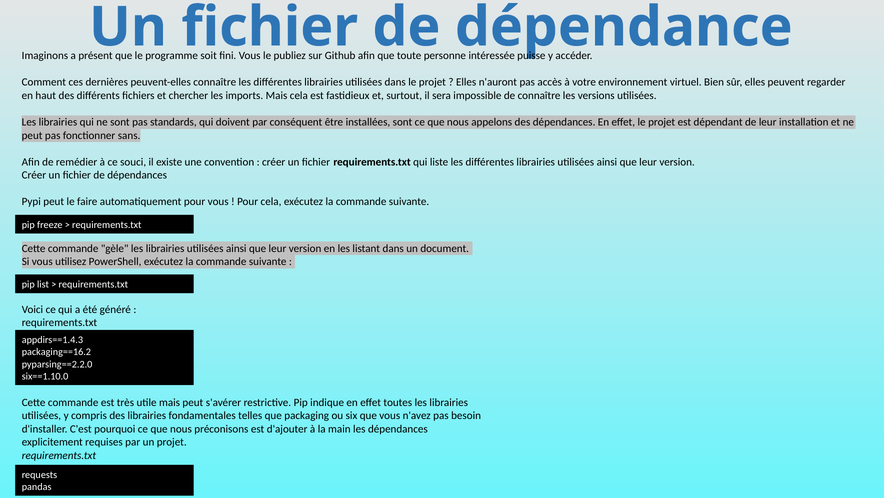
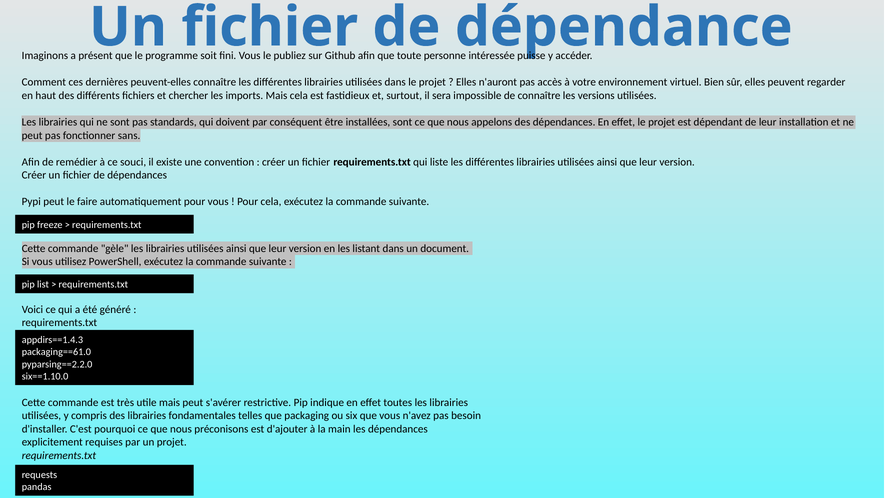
packaging==16.2: packaging==16.2 -> packaging==61.0
